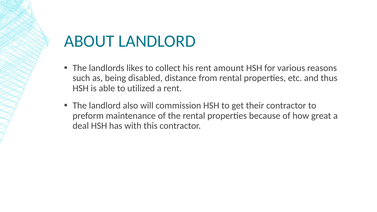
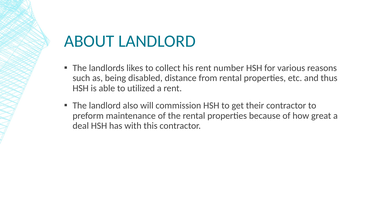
amount: amount -> number
